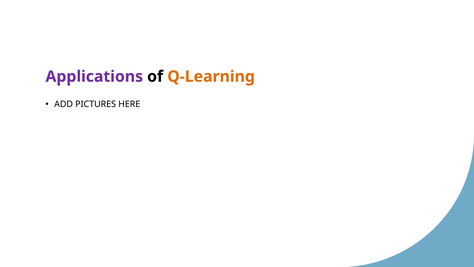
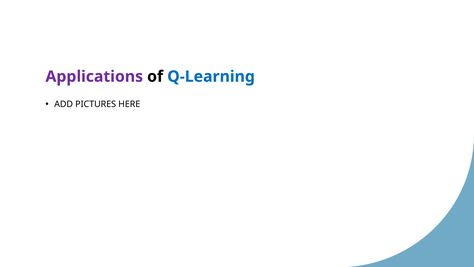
Q-Learning colour: orange -> blue
